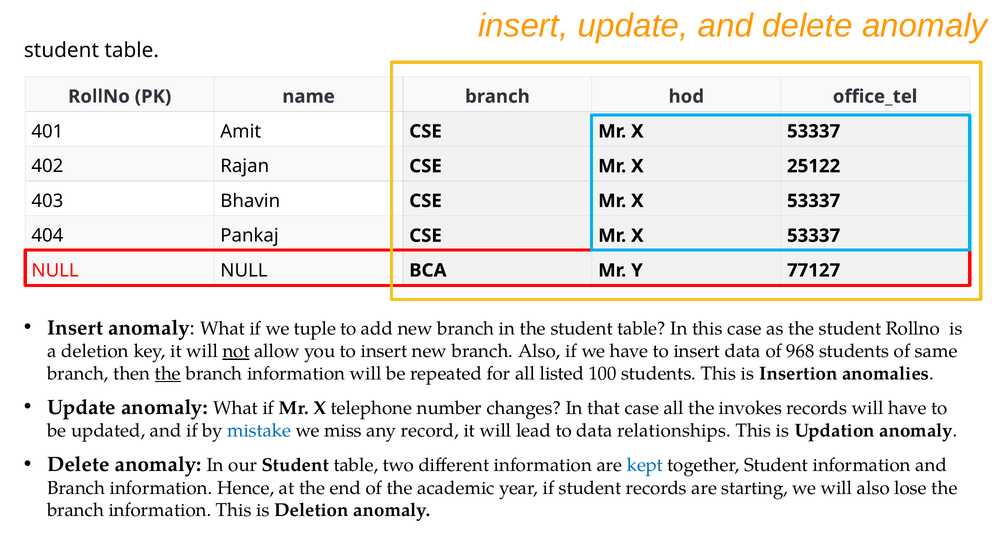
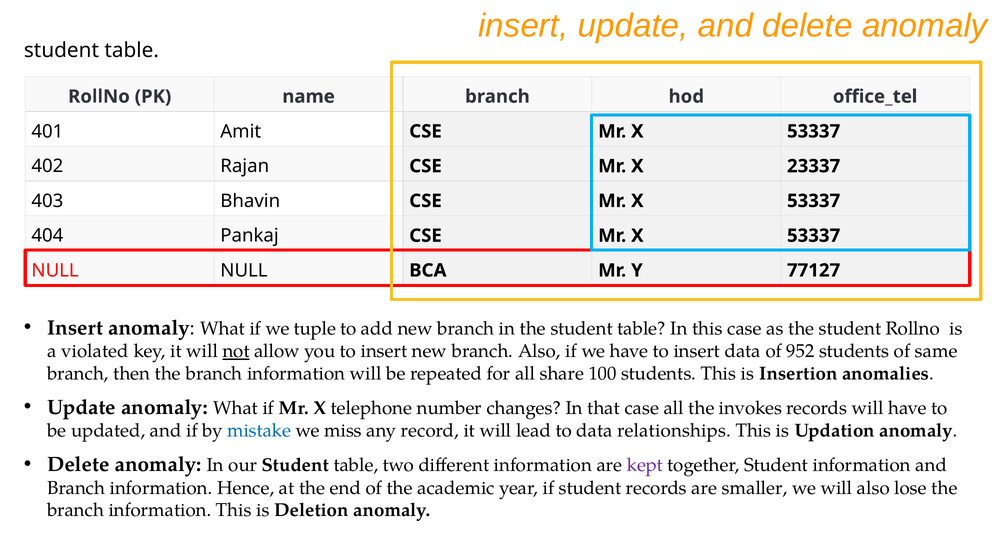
25122: 25122 -> 23337
a deletion: deletion -> violated
968: 968 -> 952
the at (168, 374) underline: present -> none
listed: listed -> share
kept colour: blue -> purple
starting: starting -> smaller
